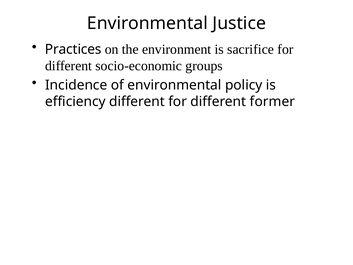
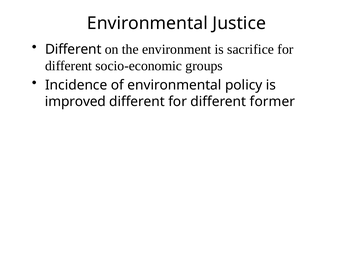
Practices at (73, 49): Practices -> Different
efficiency: efficiency -> improved
